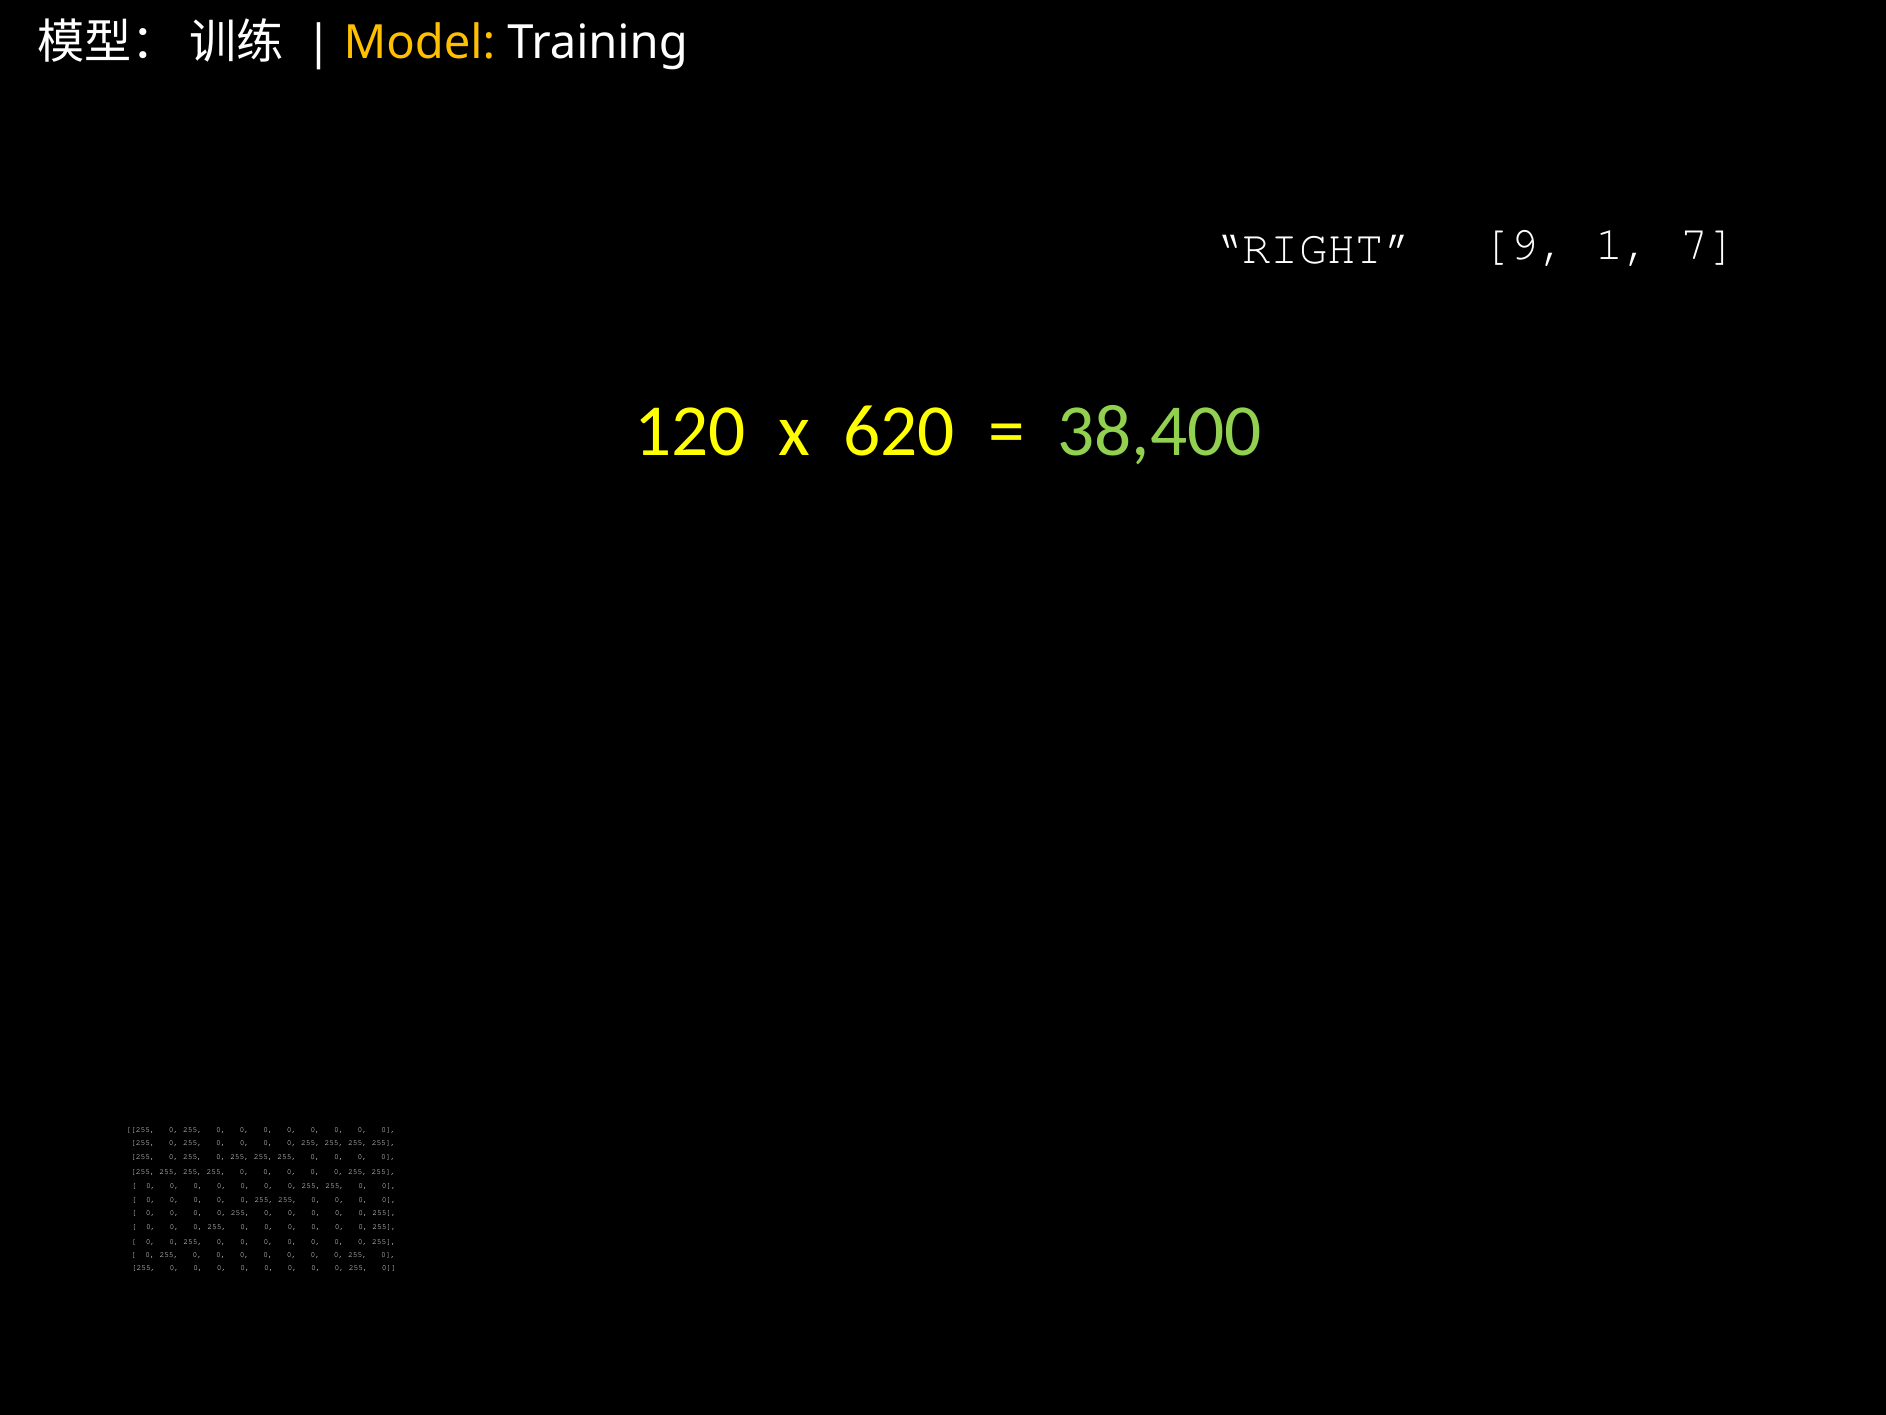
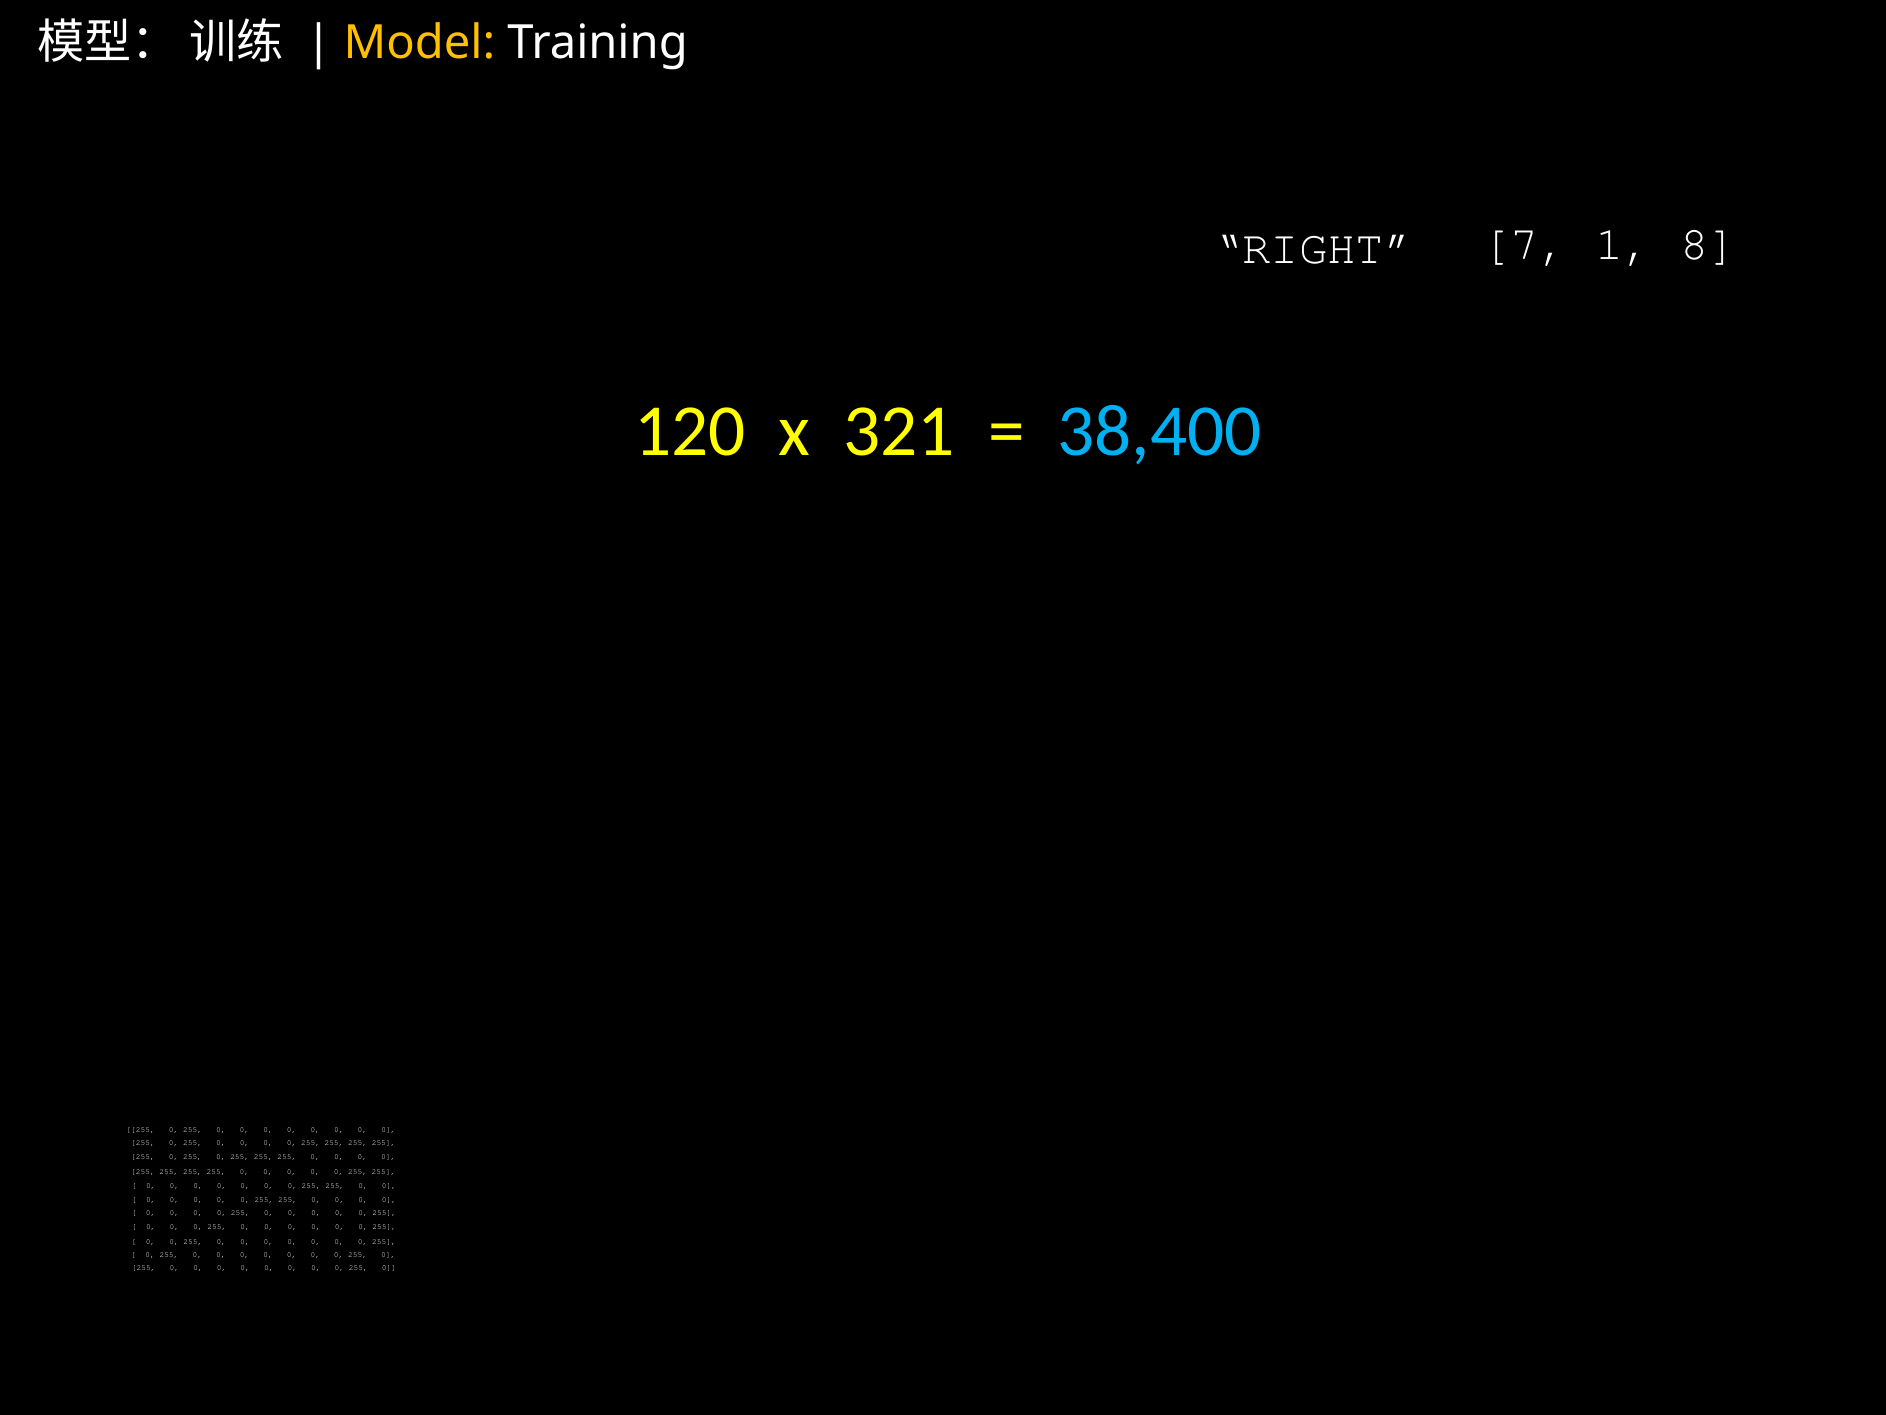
9: 9 -> 7
7: 7 -> 8
620: 620 -> 321
38,400 colour: light green -> light blue
